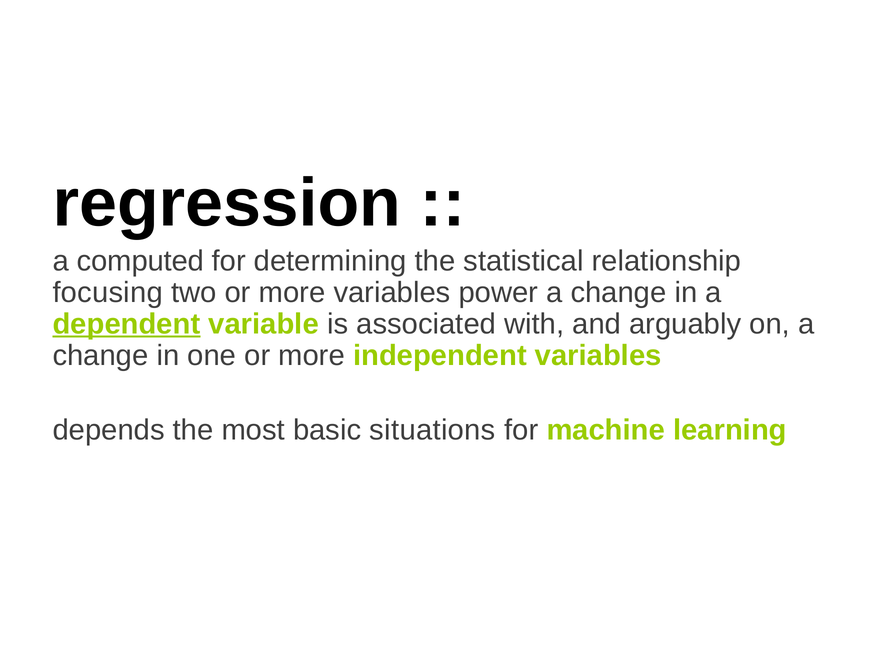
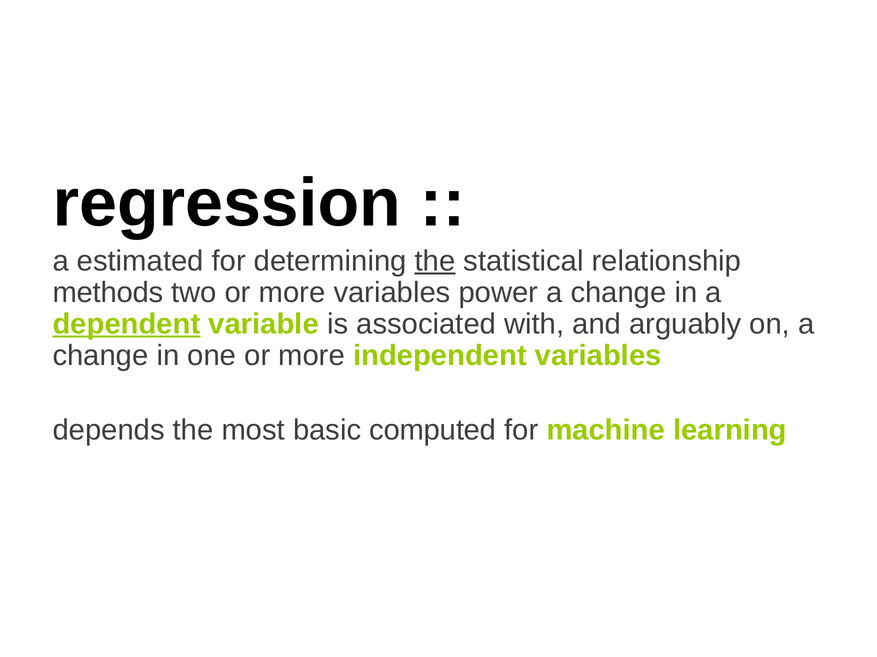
computed: computed -> estimated
the at (435, 261) underline: none -> present
focusing: focusing -> methods
situations: situations -> computed
